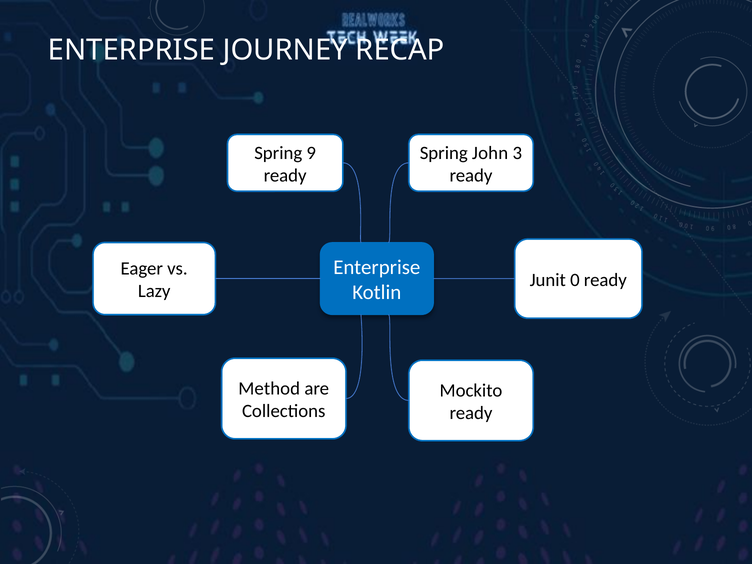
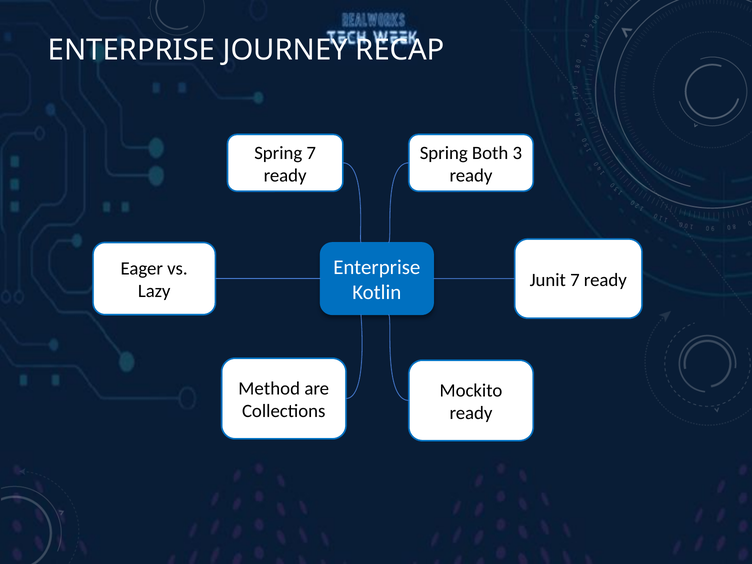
Spring 9: 9 -> 7
John: John -> Both
Junit 0: 0 -> 7
